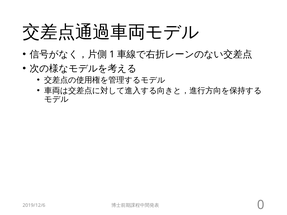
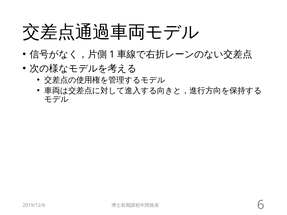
0: 0 -> 6
